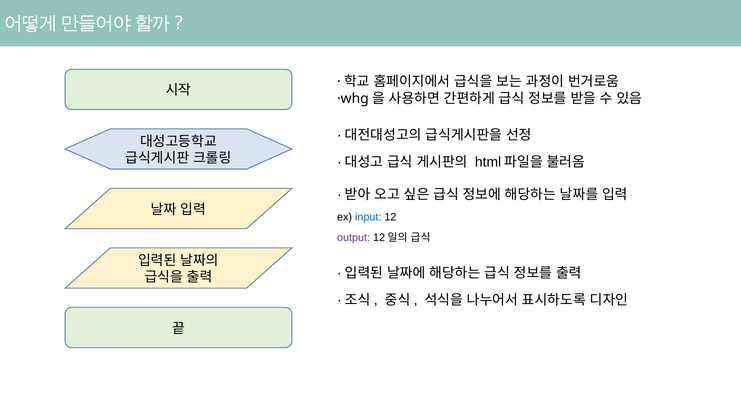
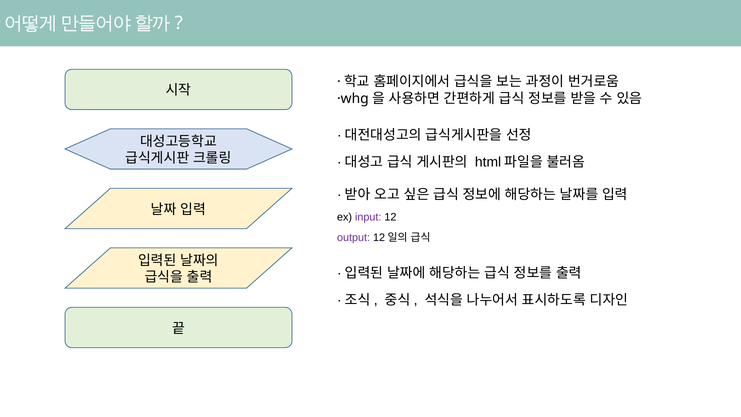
input colour: blue -> purple
